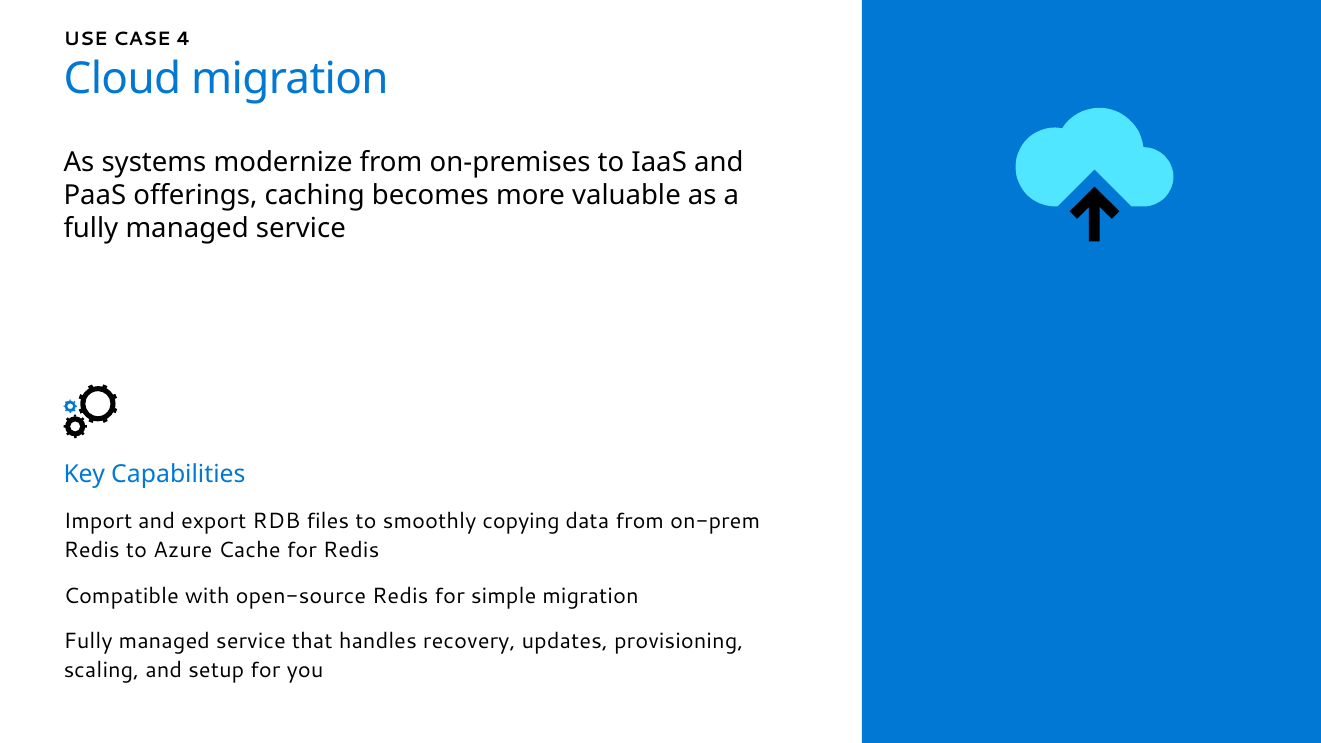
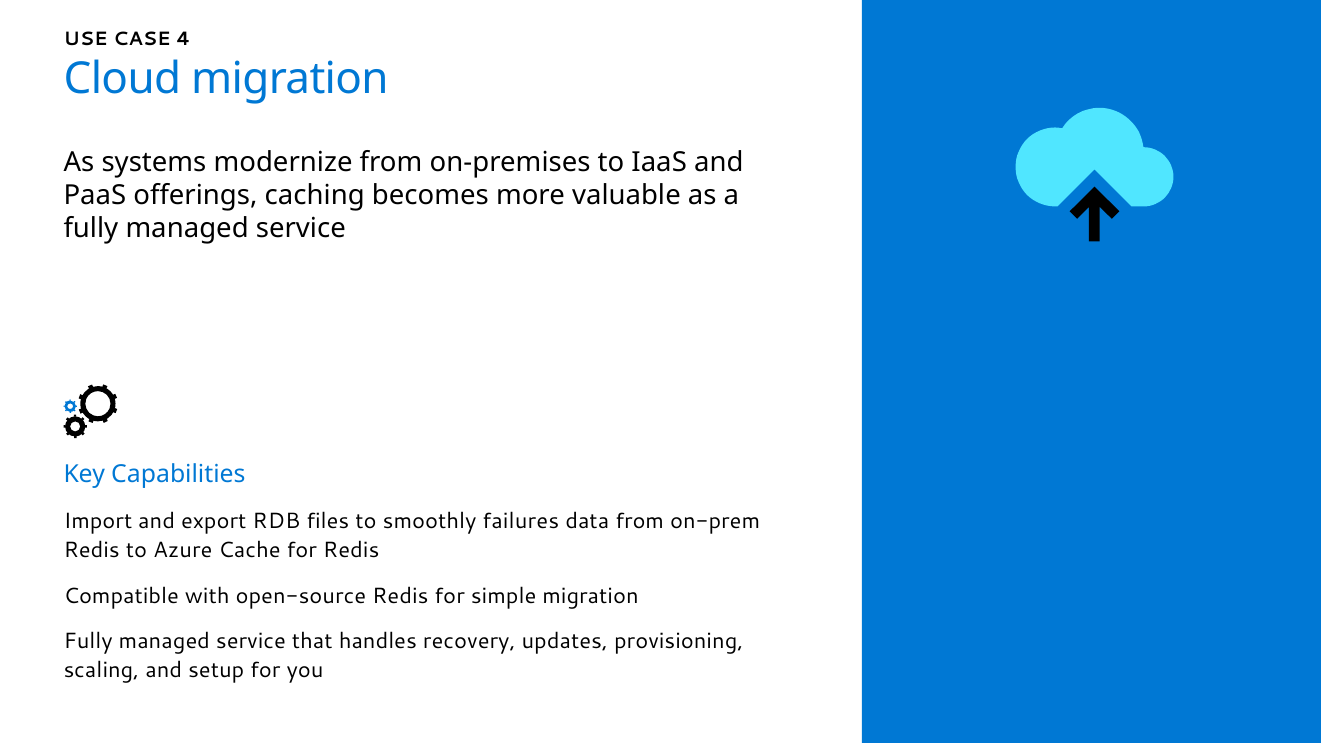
copying: copying -> failures
